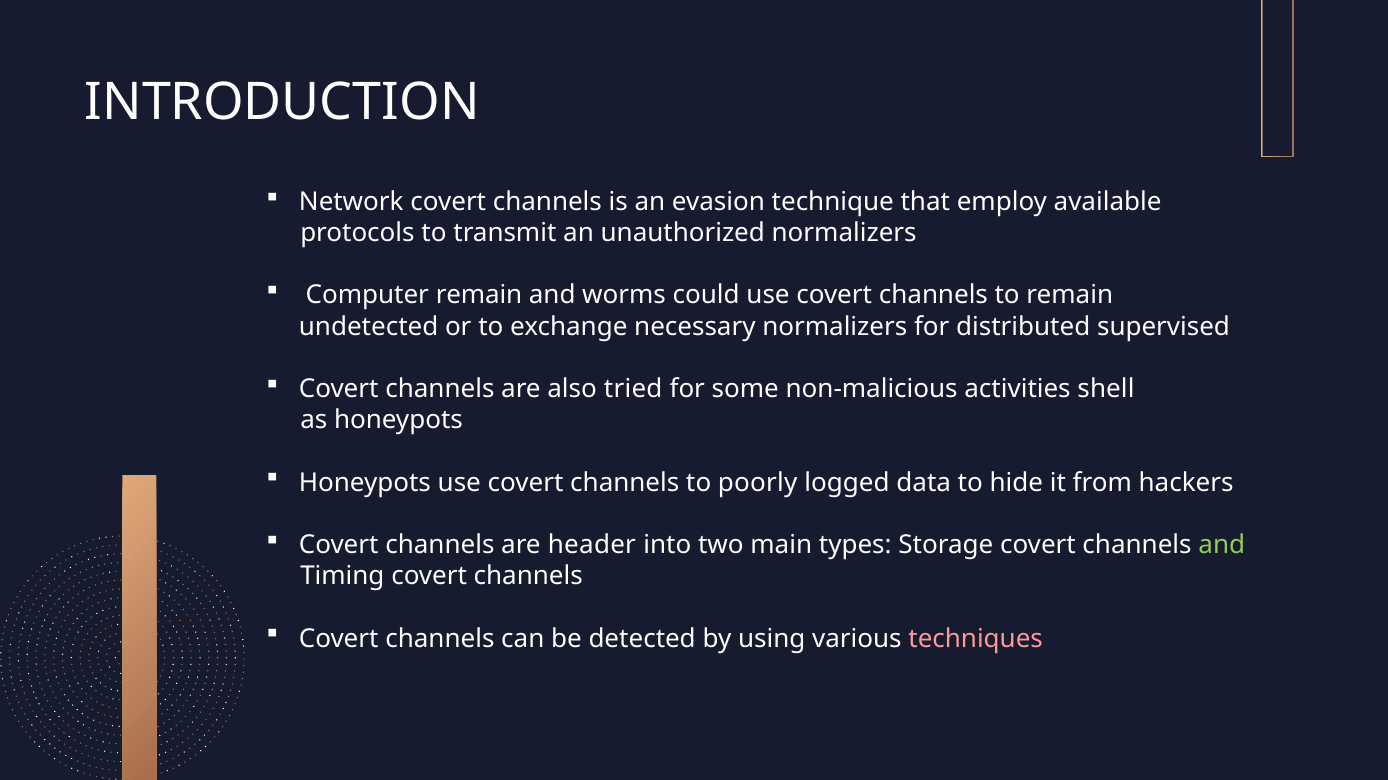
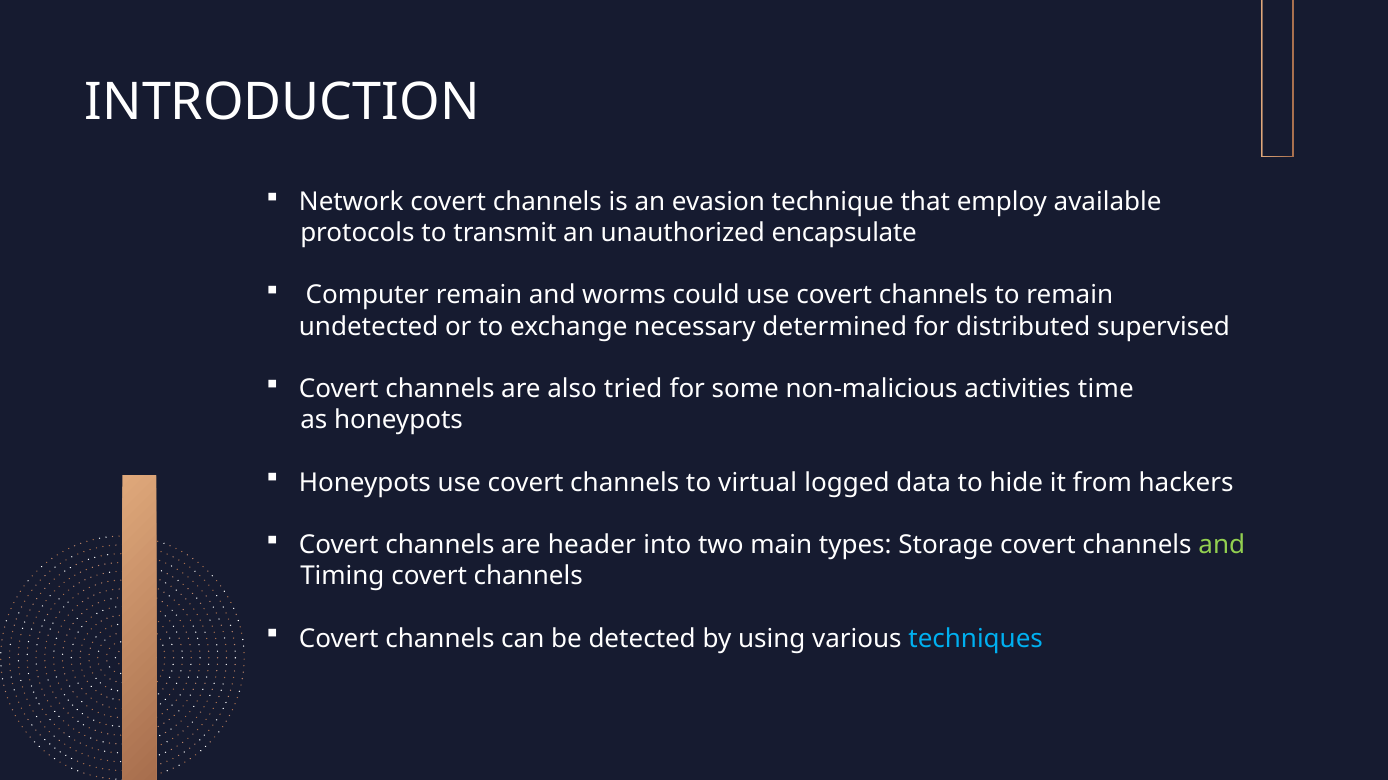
unauthorized normalizers: normalizers -> encapsulate
necessary normalizers: normalizers -> determined
shell: shell -> time
poorly: poorly -> virtual
techniques colour: pink -> light blue
